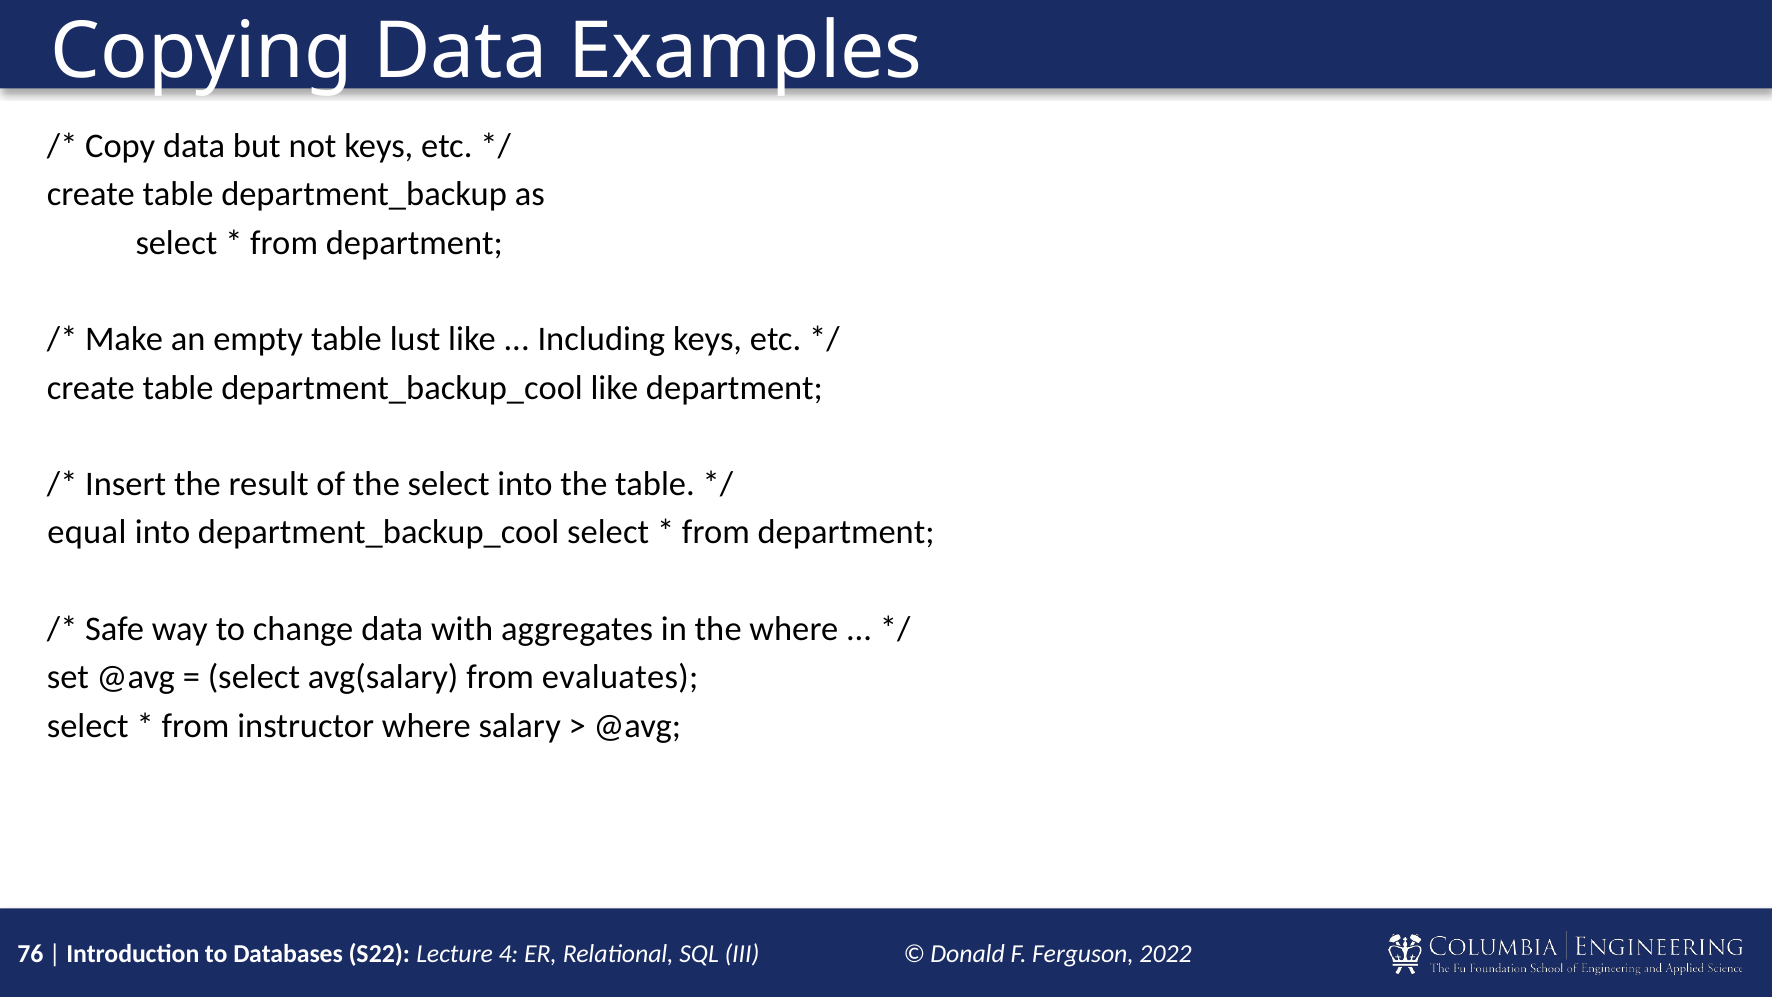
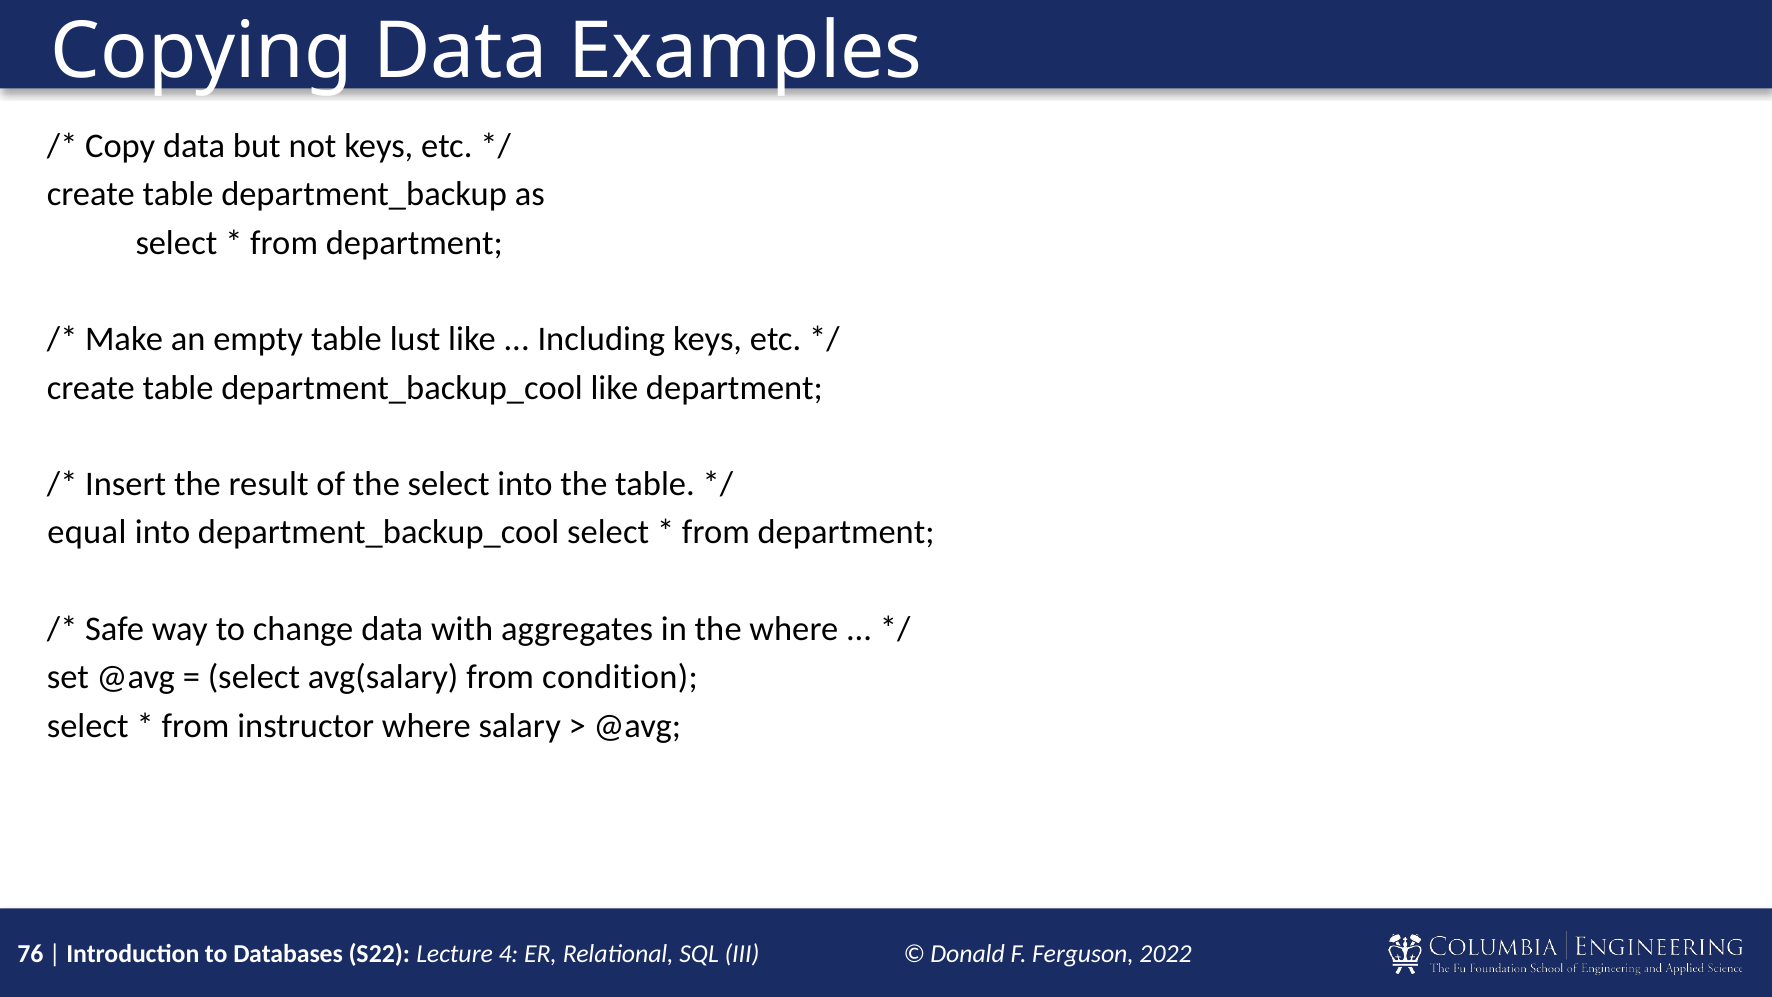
evaluates: evaluates -> condition
